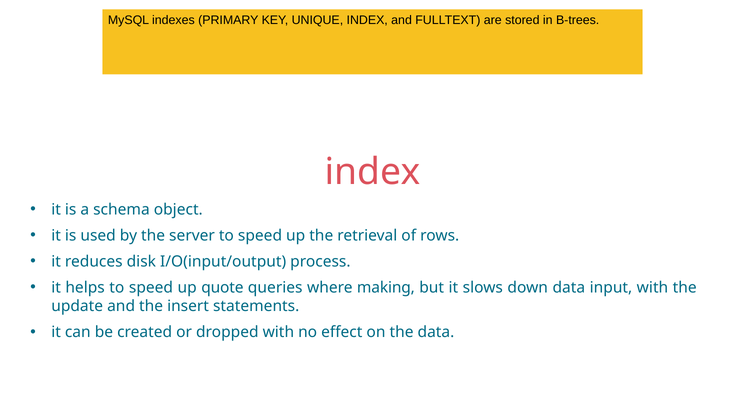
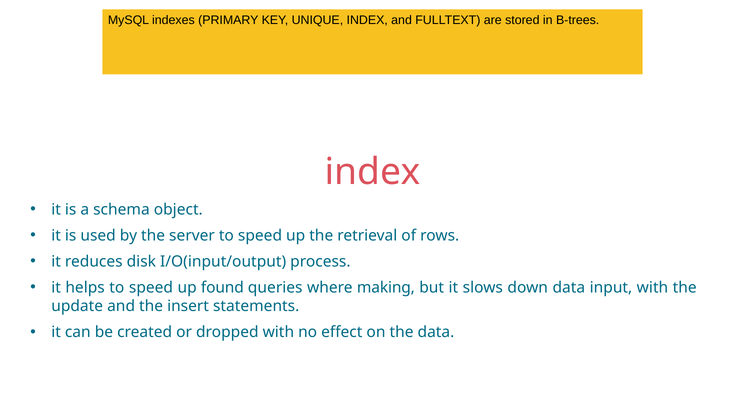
quote: quote -> found
